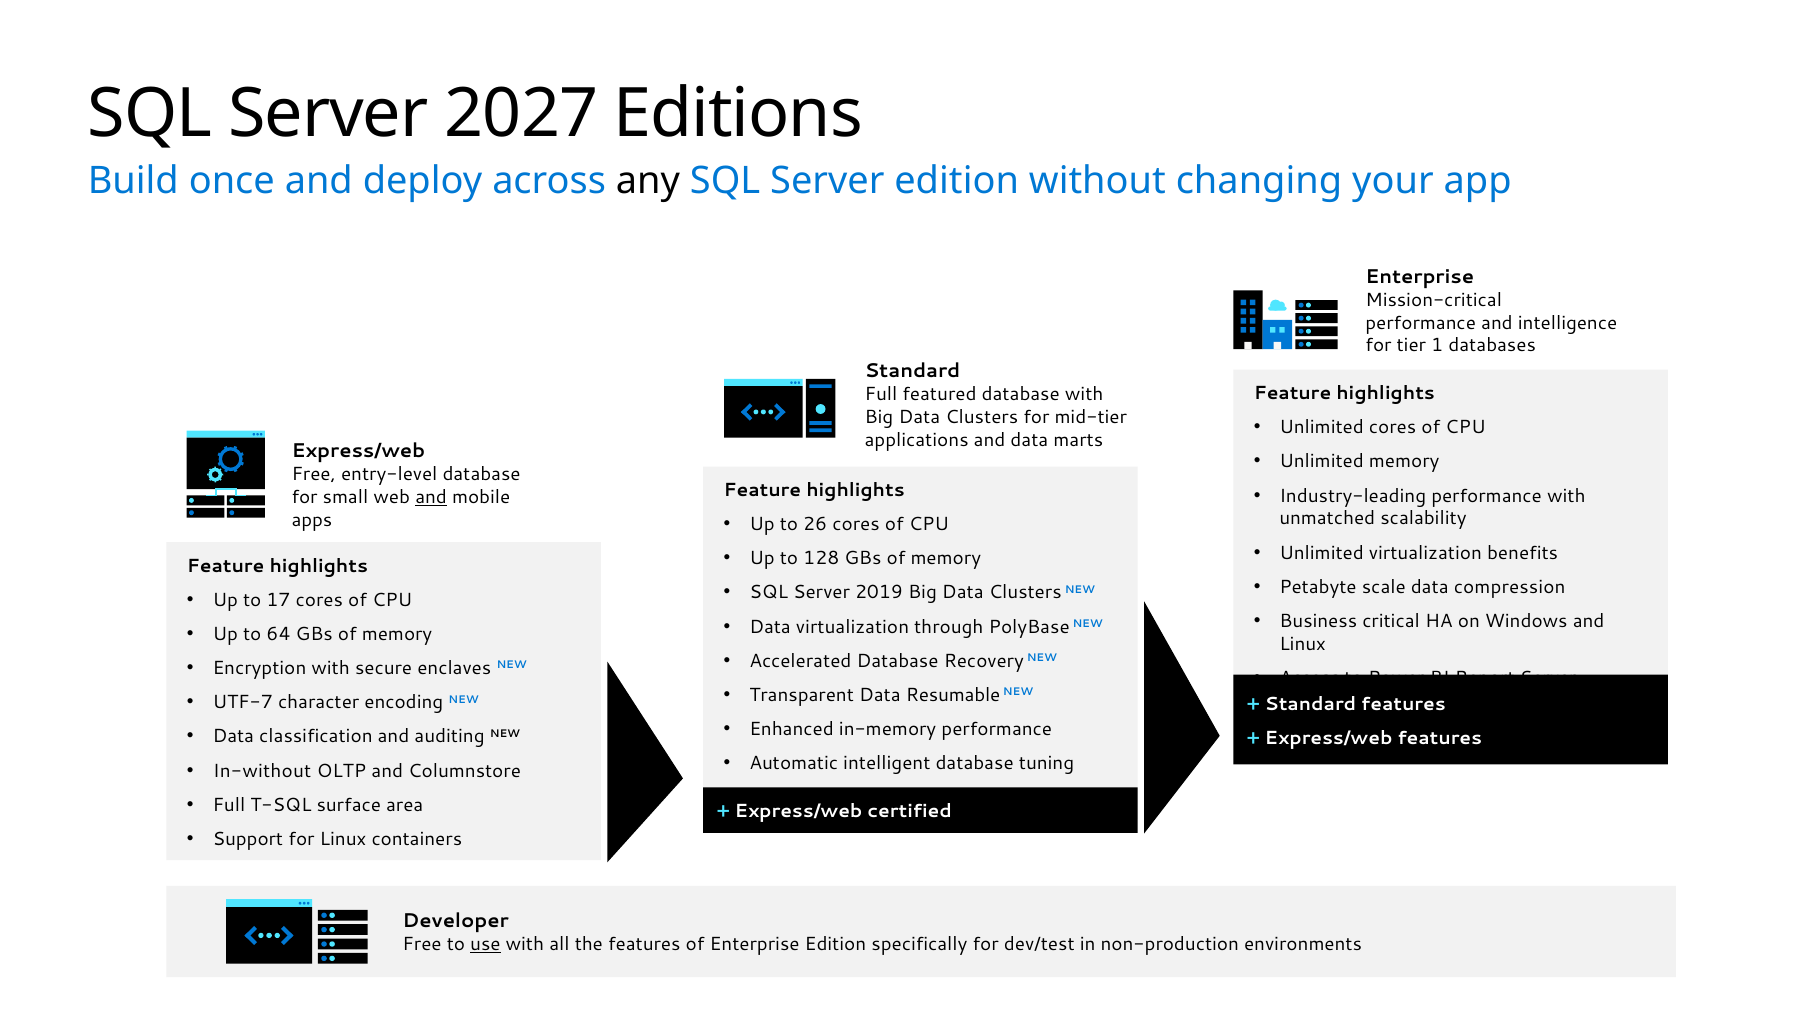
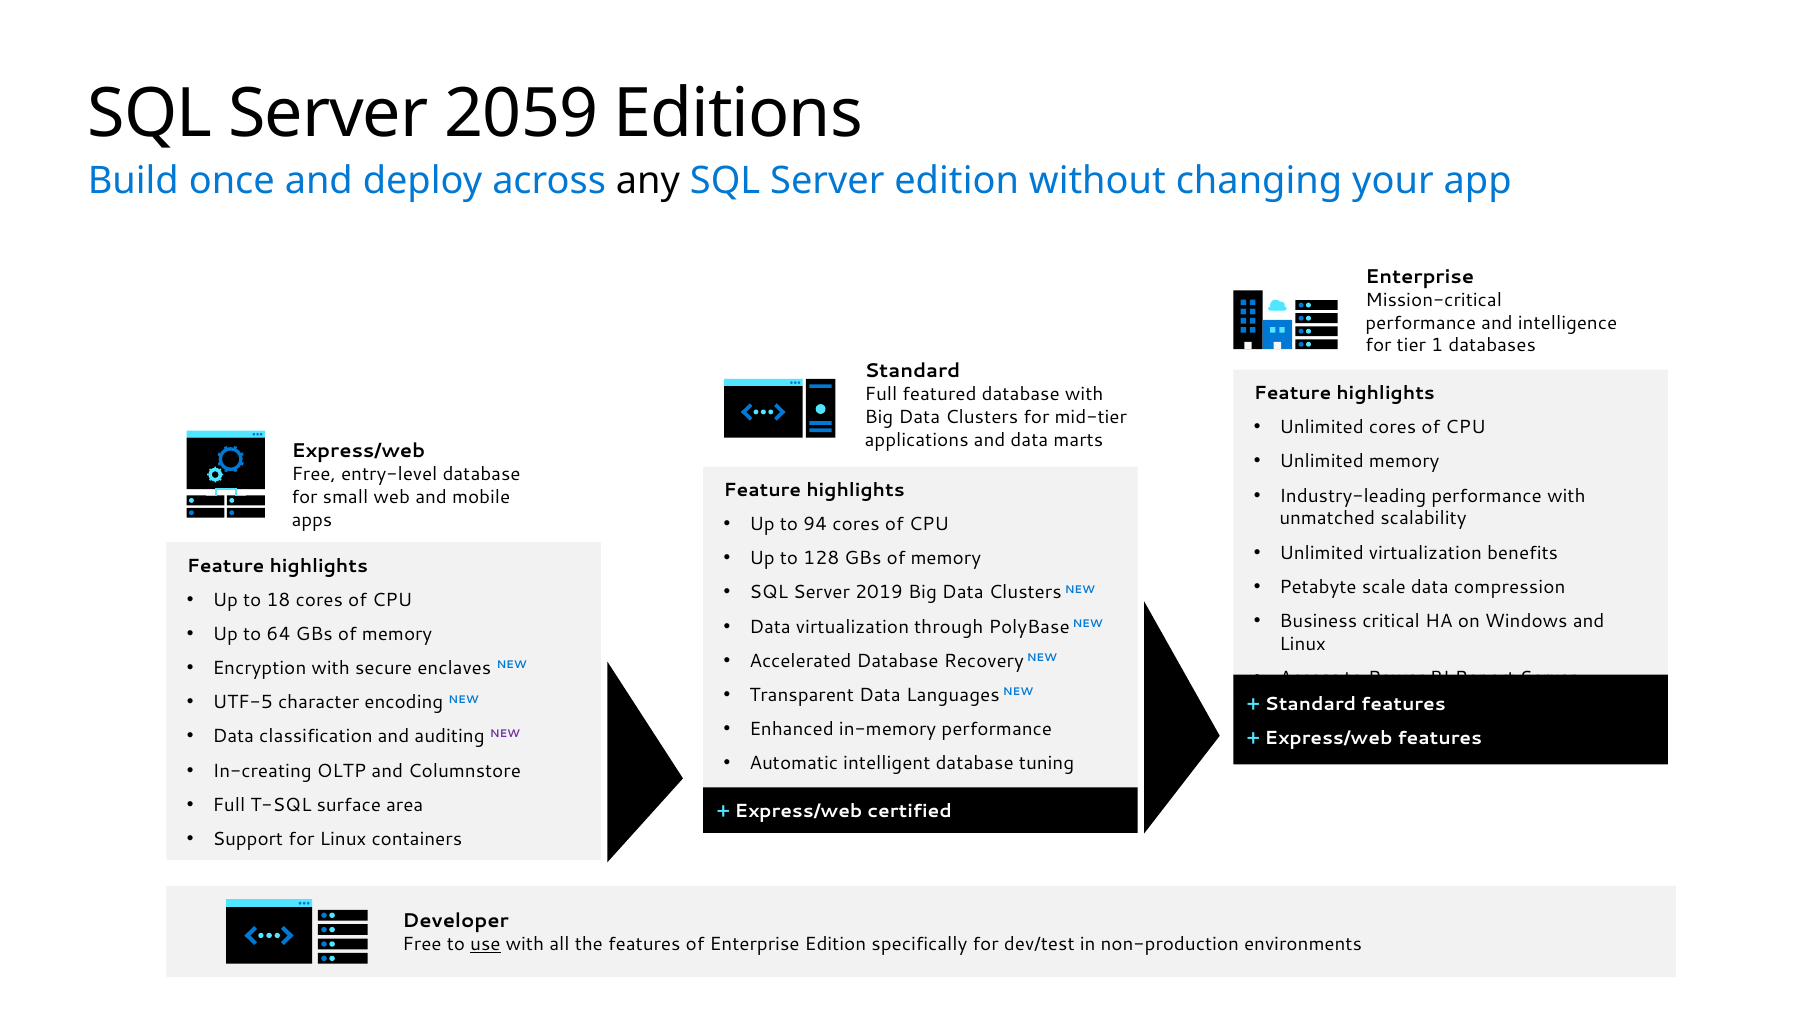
2027: 2027 -> 2059
and at (431, 497) underline: present -> none
26: 26 -> 94
17: 17 -> 18
Resumable: Resumable -> Languages
UTF-7: UTF-7 -> UTF-5
NEW at (505, 733) colour: black -> purple
In-without: In-without -> In-creating
